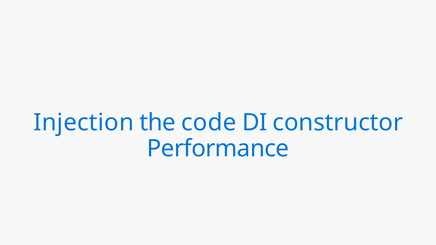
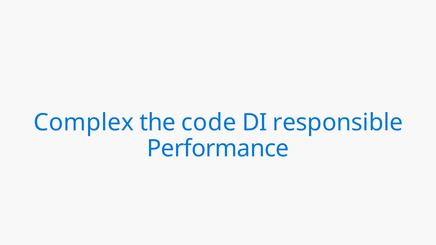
Injection: Injection -> Complex
constructor: constructor -> responsible
